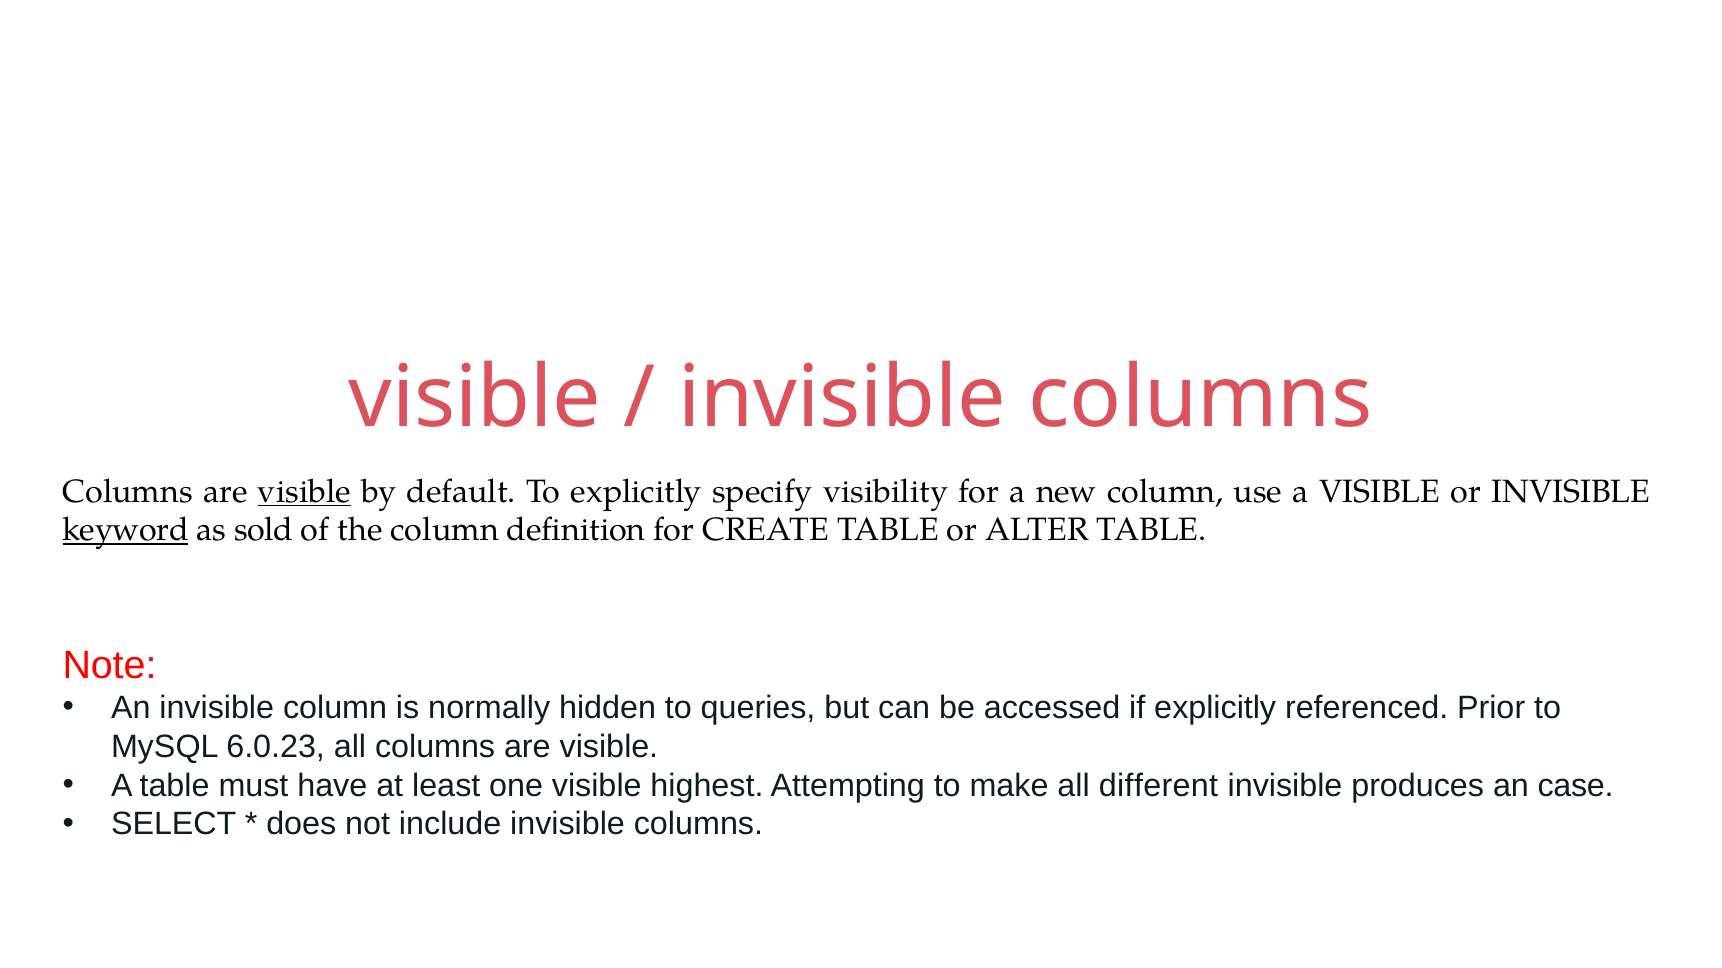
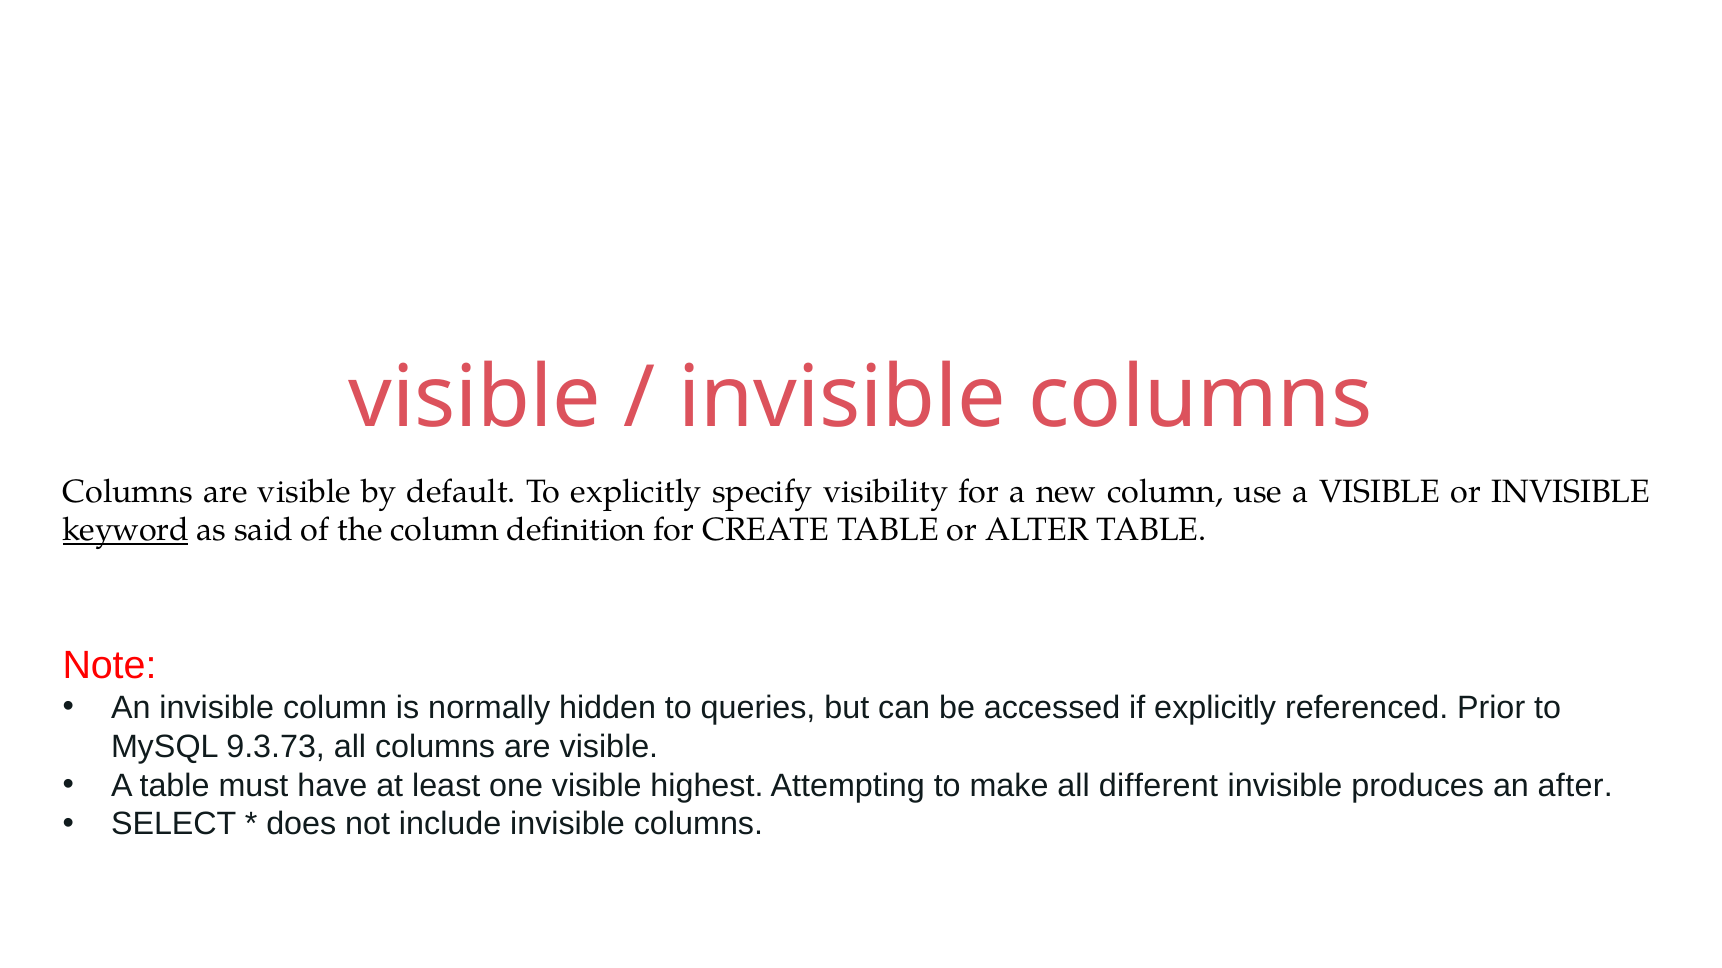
visible at (304, 492) underline: present -> none
sold: sold -> said
6.0.23: 6.0.23 -> 9.3.73
case: case -> after
